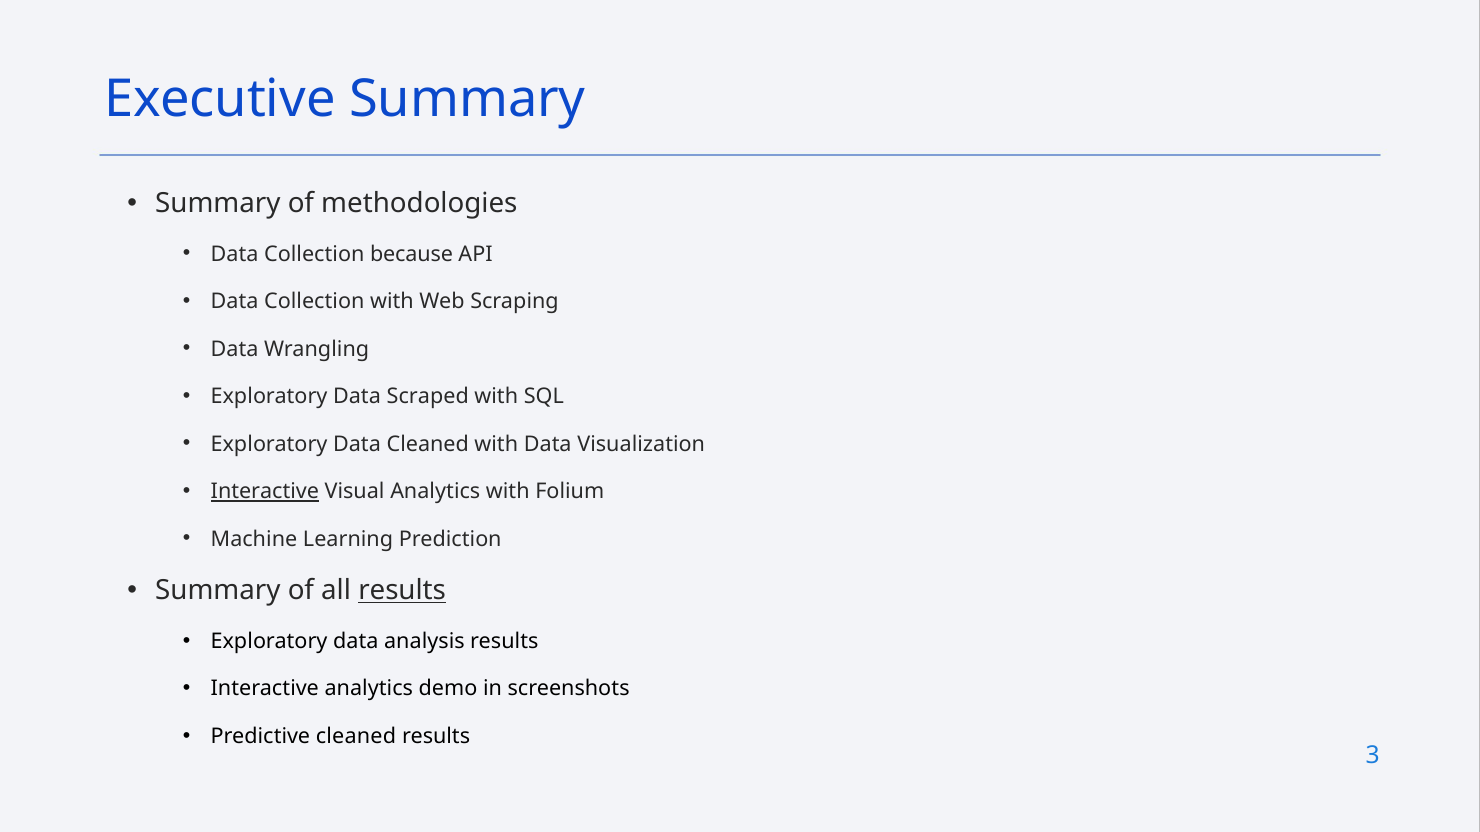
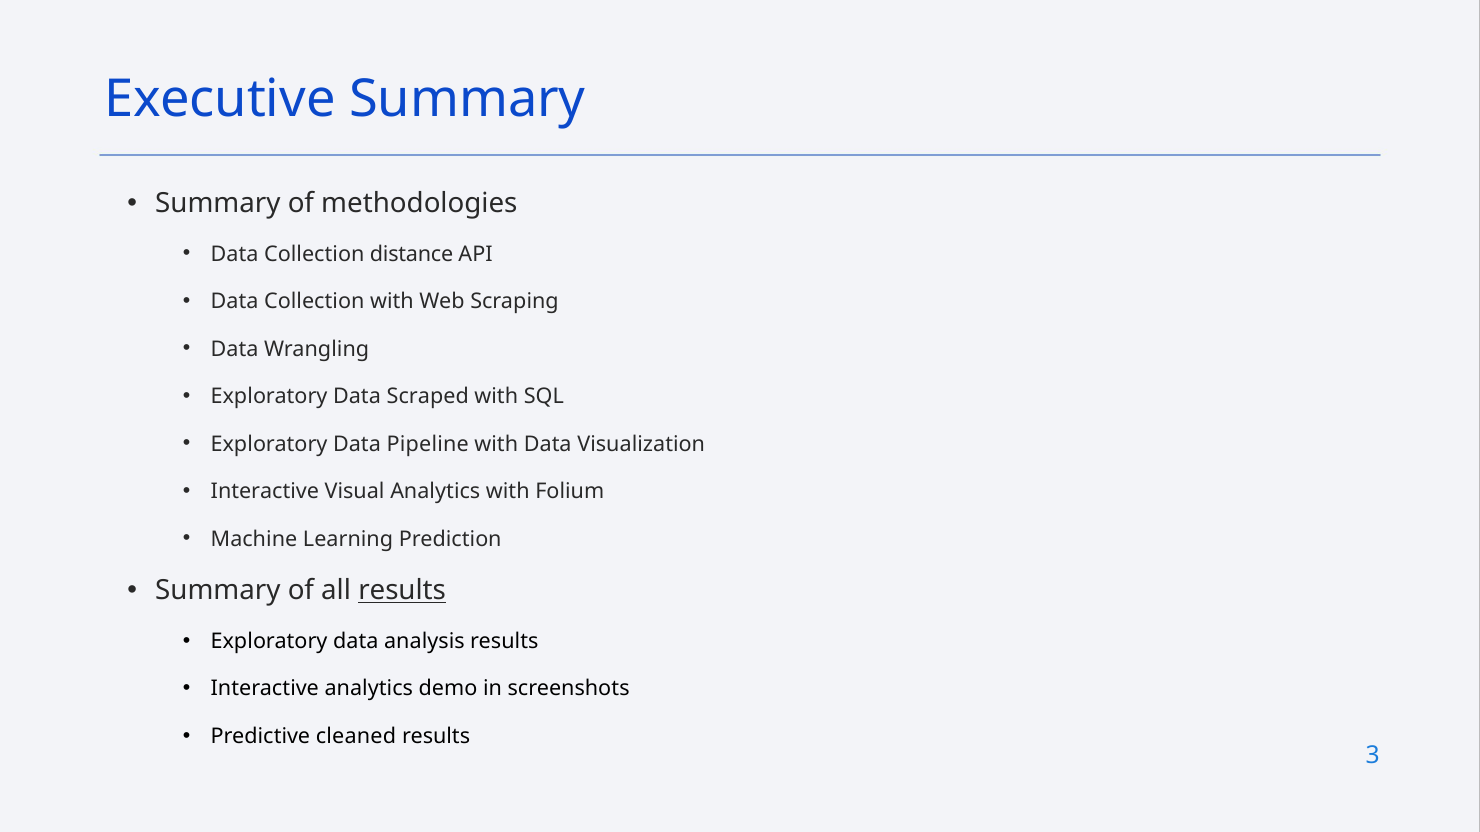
because: because -> distance
Data Cleaned: Cleaned -> Pipeline
Interactive at (265, 492) underline: present -> none
